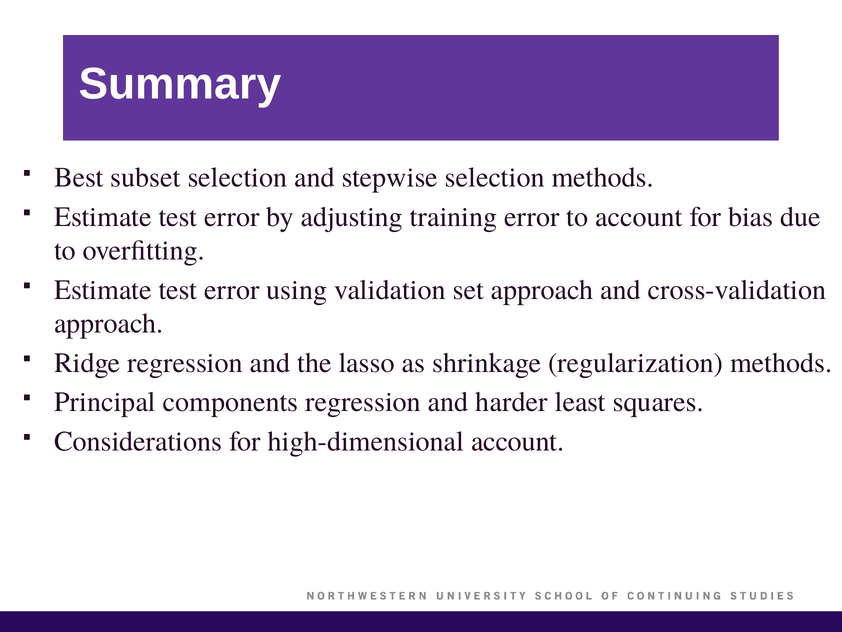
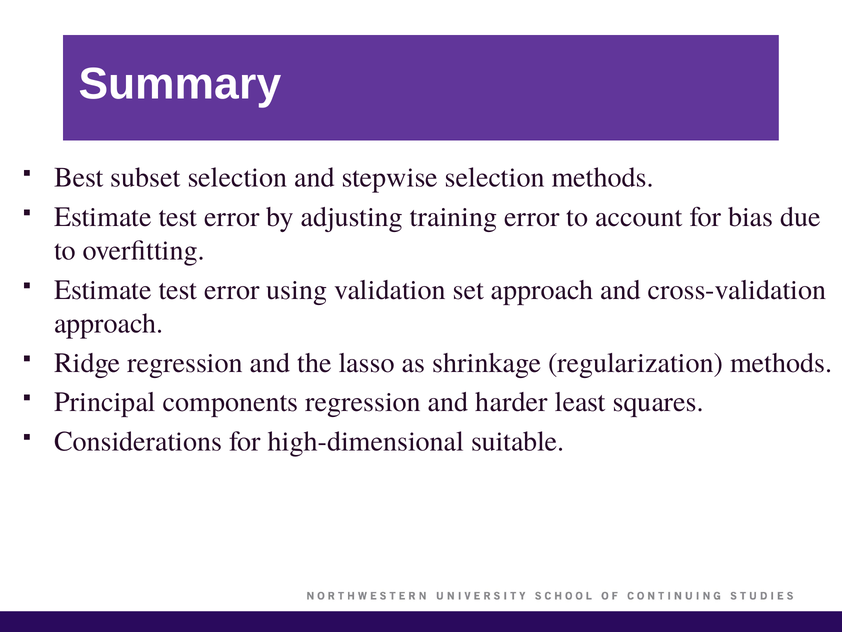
high-dimensional account: account -> suitable
